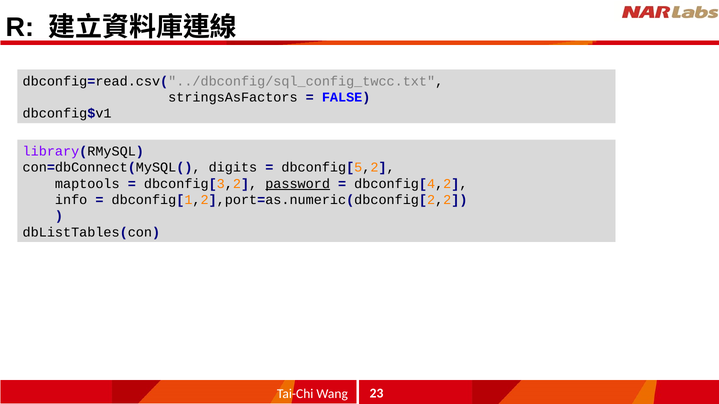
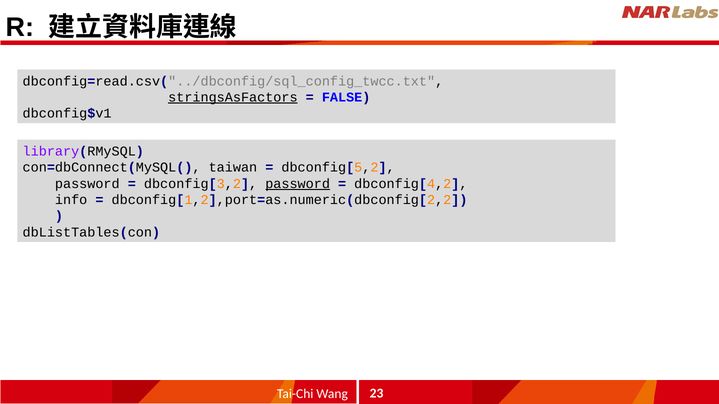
stringsAsFactors underline: none -> present
digits: digits -> taiwan
maptools at (87, 184): maptools -> password
